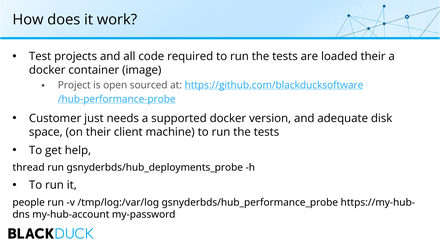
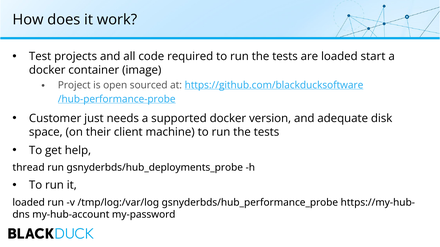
loaded their: their -> start
people at (29, 203): people -> loaded
